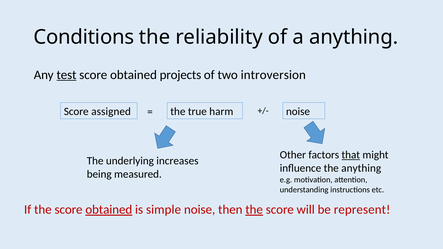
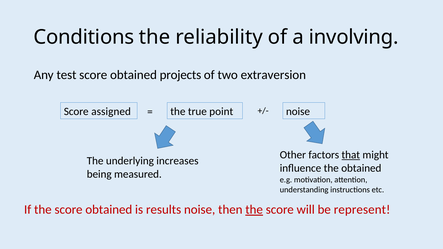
a anything: anything -> involving
test underline: present -> none
introversion: introversion -> extraversion
harm: harm -> point
the anything: anything -> obtained
obtained at (109, 210) underline: present -> none
simple: simple -> results
